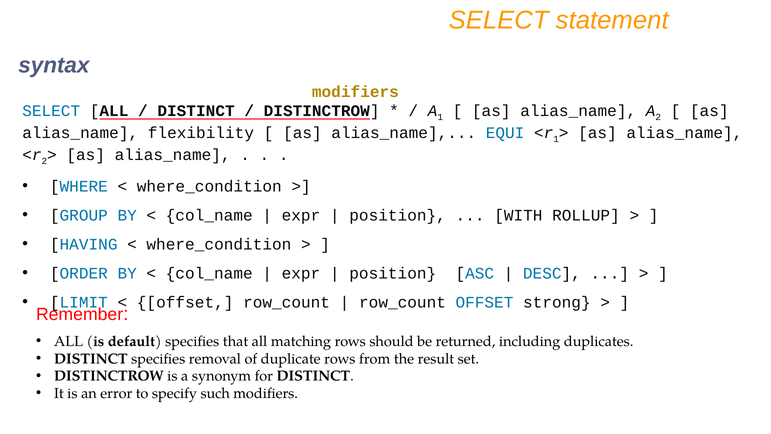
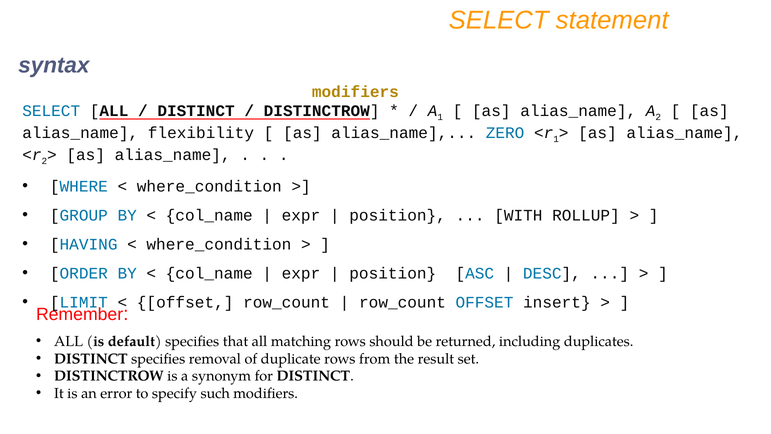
EQUI: EQUI -> ZERO
strong: strong -> insert
